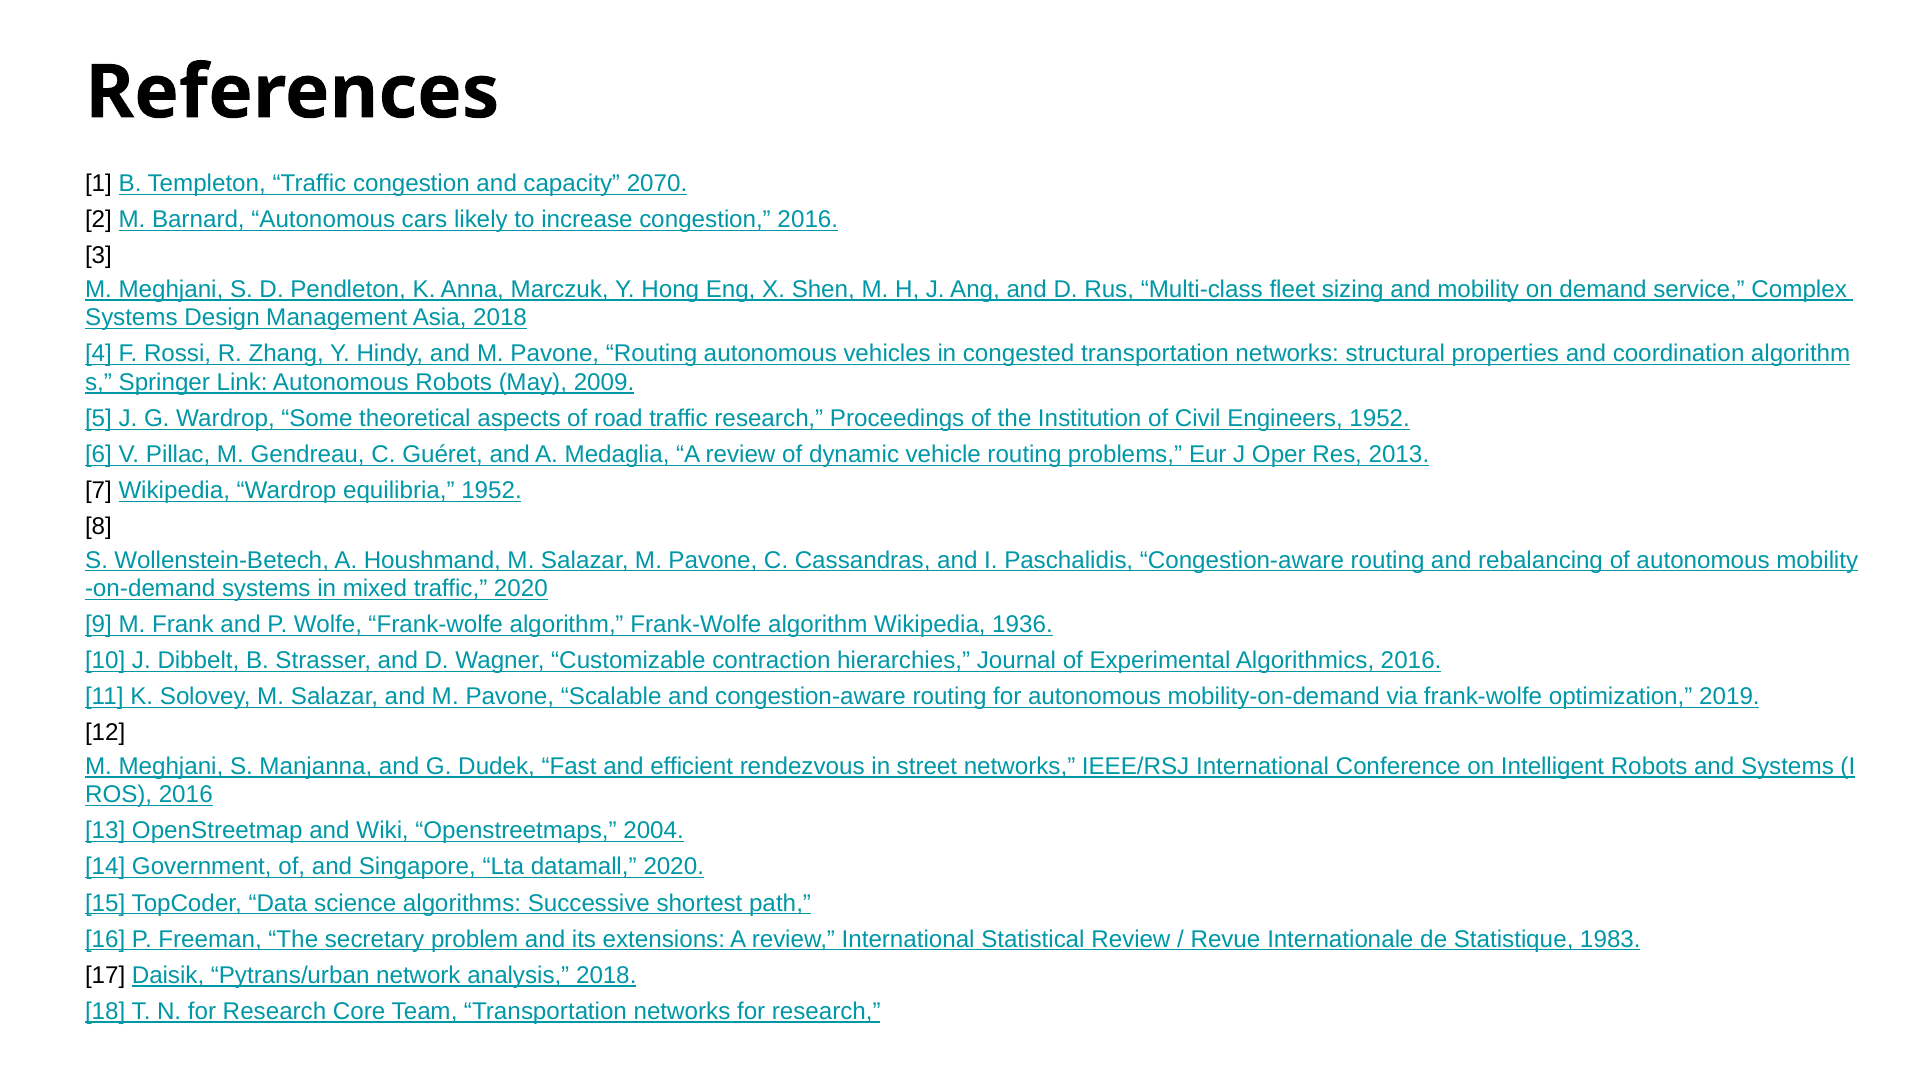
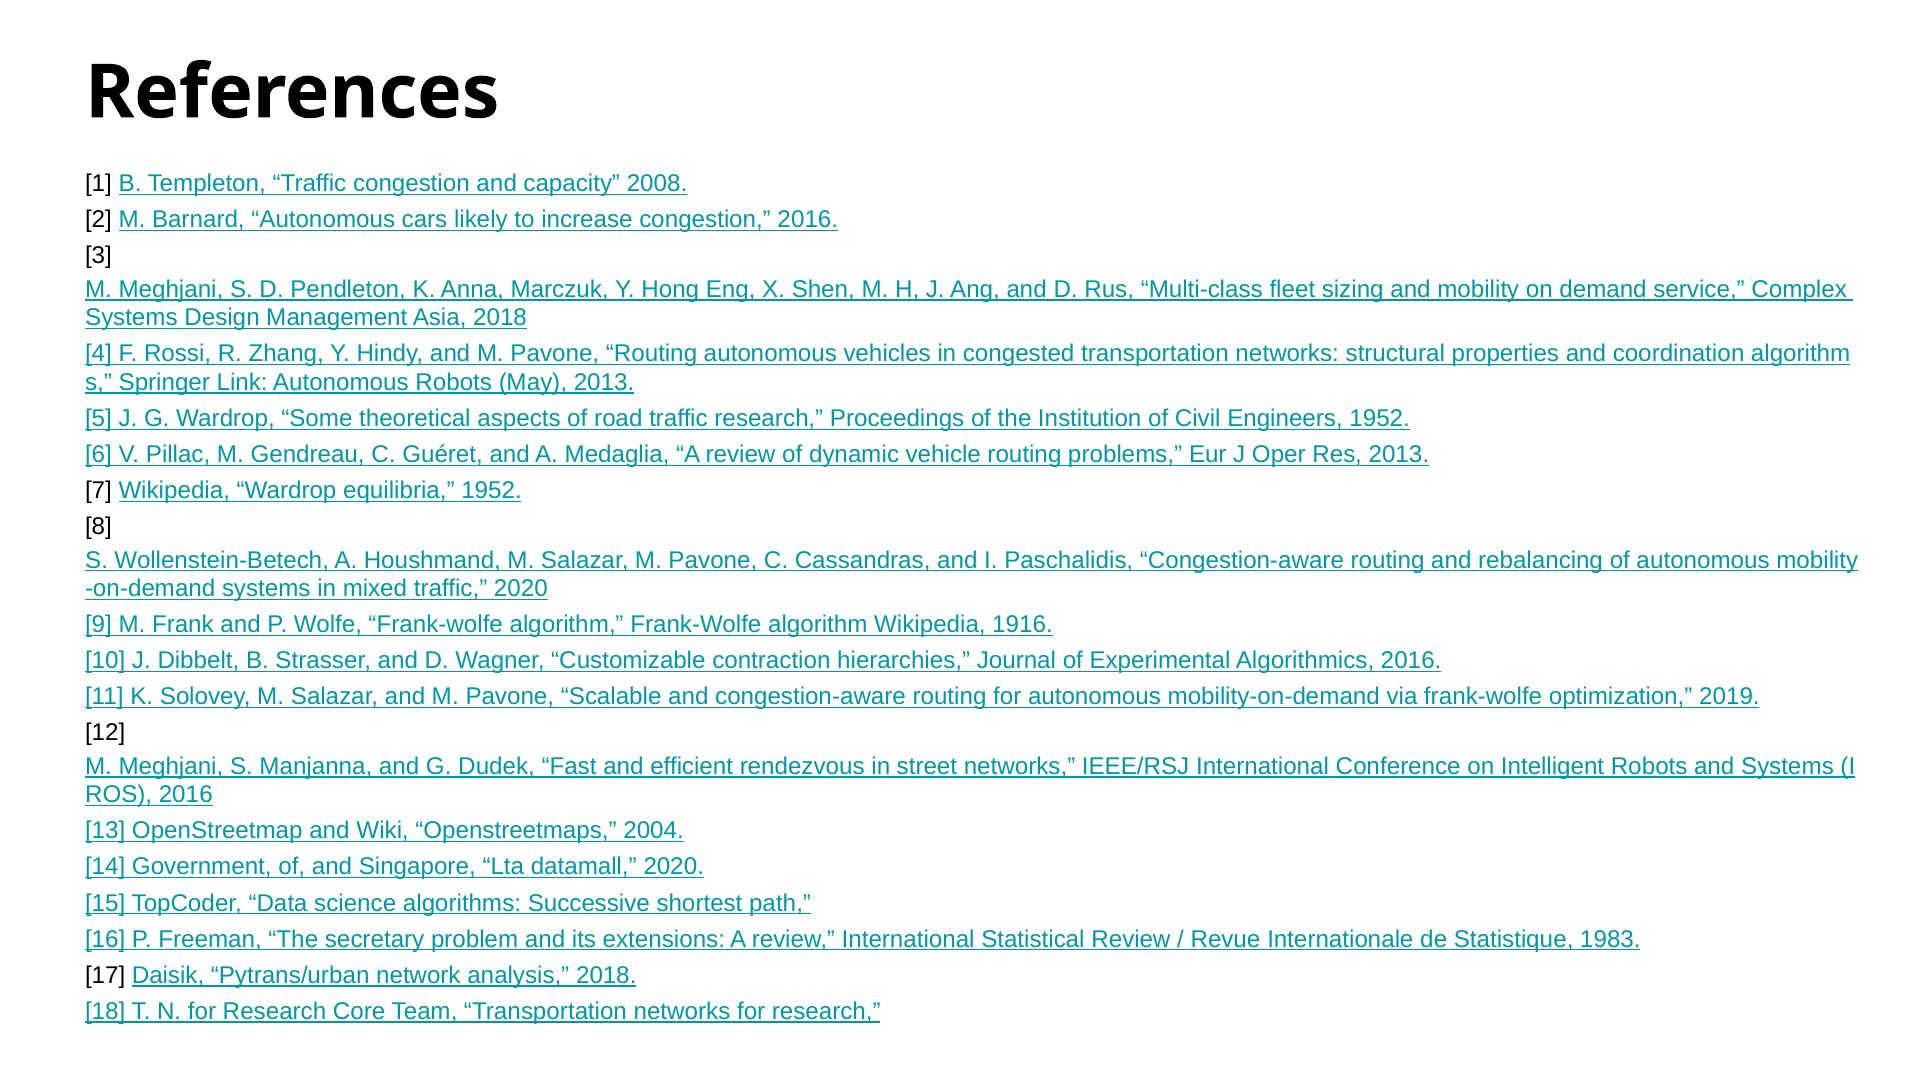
2070: 2070 -> 2008
May 2009: 2009 -> 2013
1936: 1936 -> 1916
